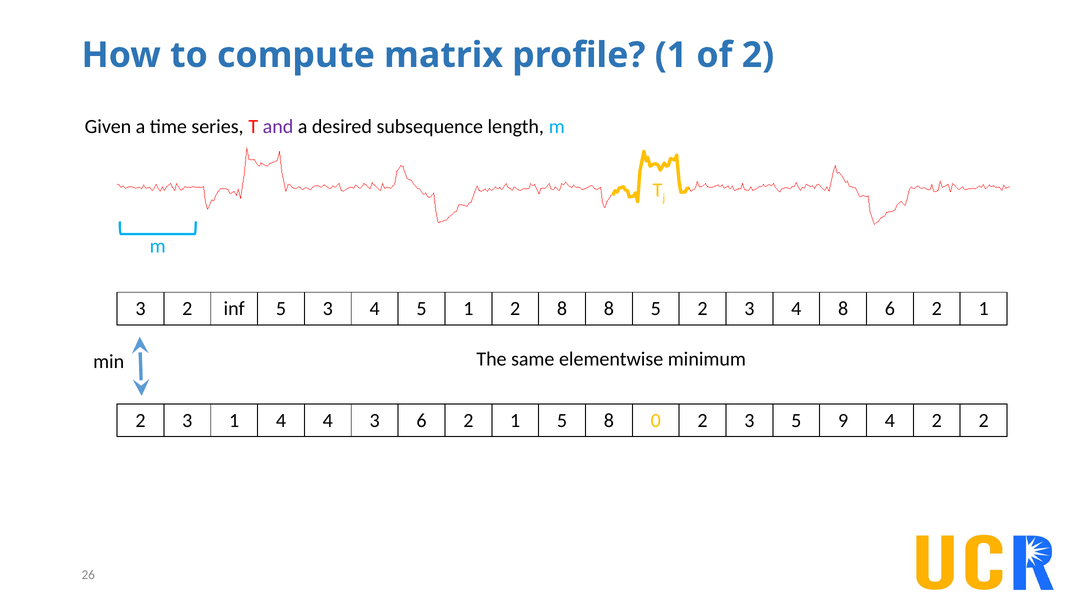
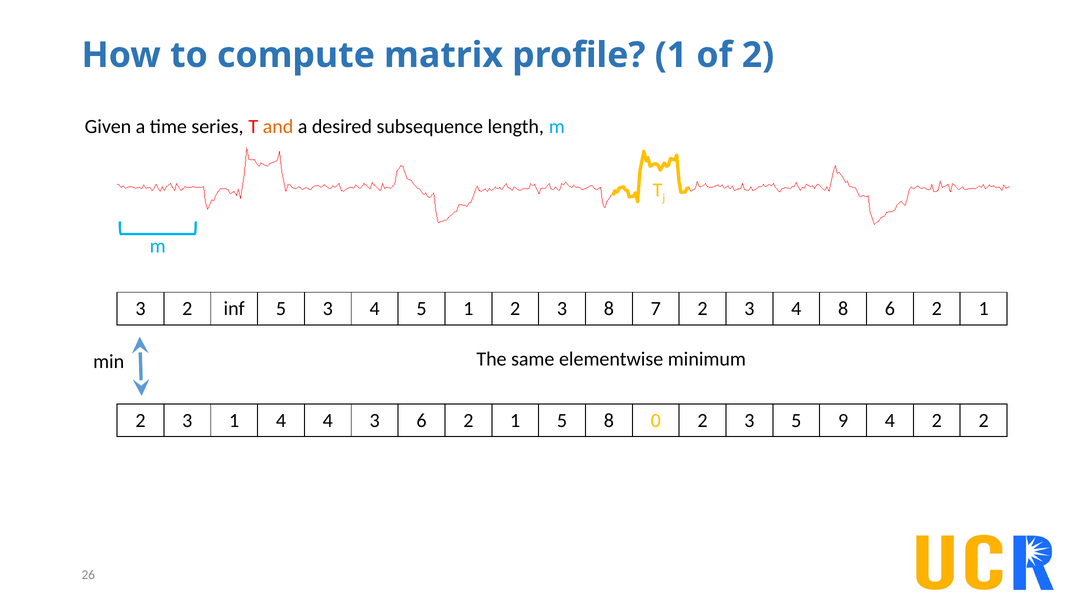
and colour: purple -> orange
1 2 8: 8 -> 3
8 5: 5 -> 7
